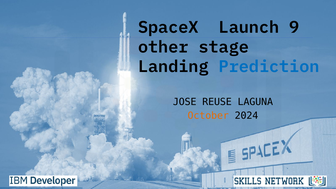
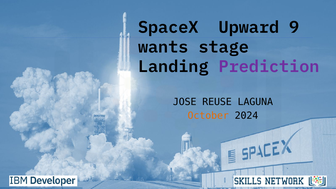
Launch: Launch -> Upward
other: other -> wants
Prediction colour: blue -> purple
